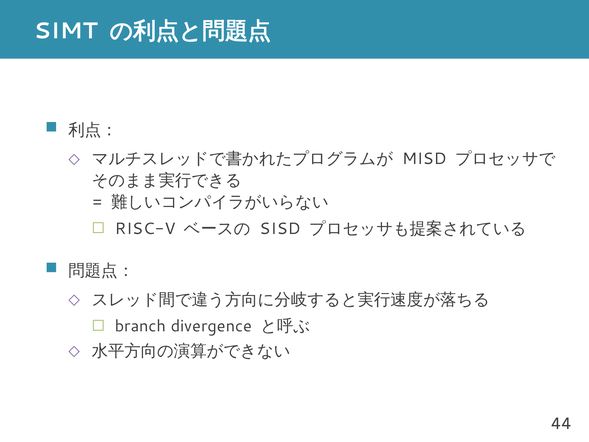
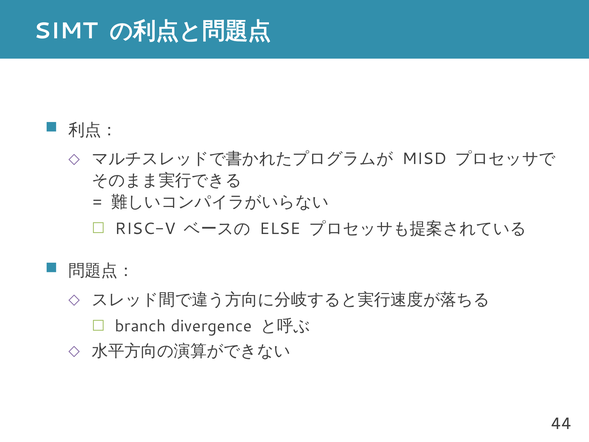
SISD: SISD -> ELSE
